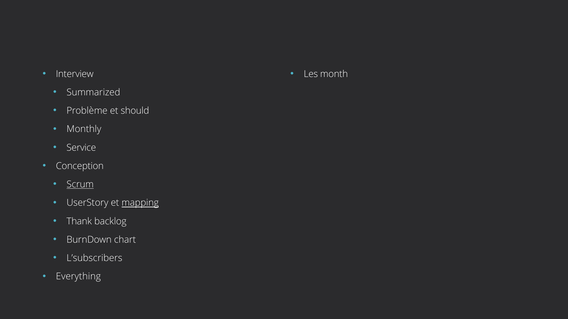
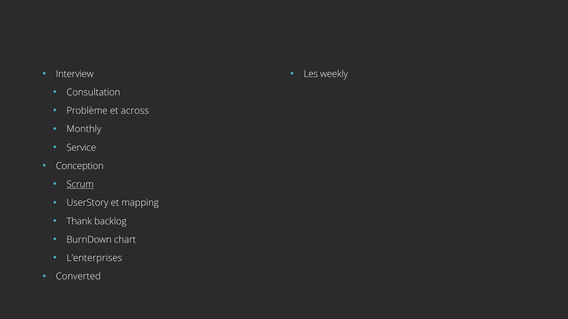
month: month -> weekly
Summarized: Summarized -> Consultation
should: should -> across
mapping underline: present -> none
L’subscribers: L’subscribers -> L’enterprises
Everything: Everything -> Converted
